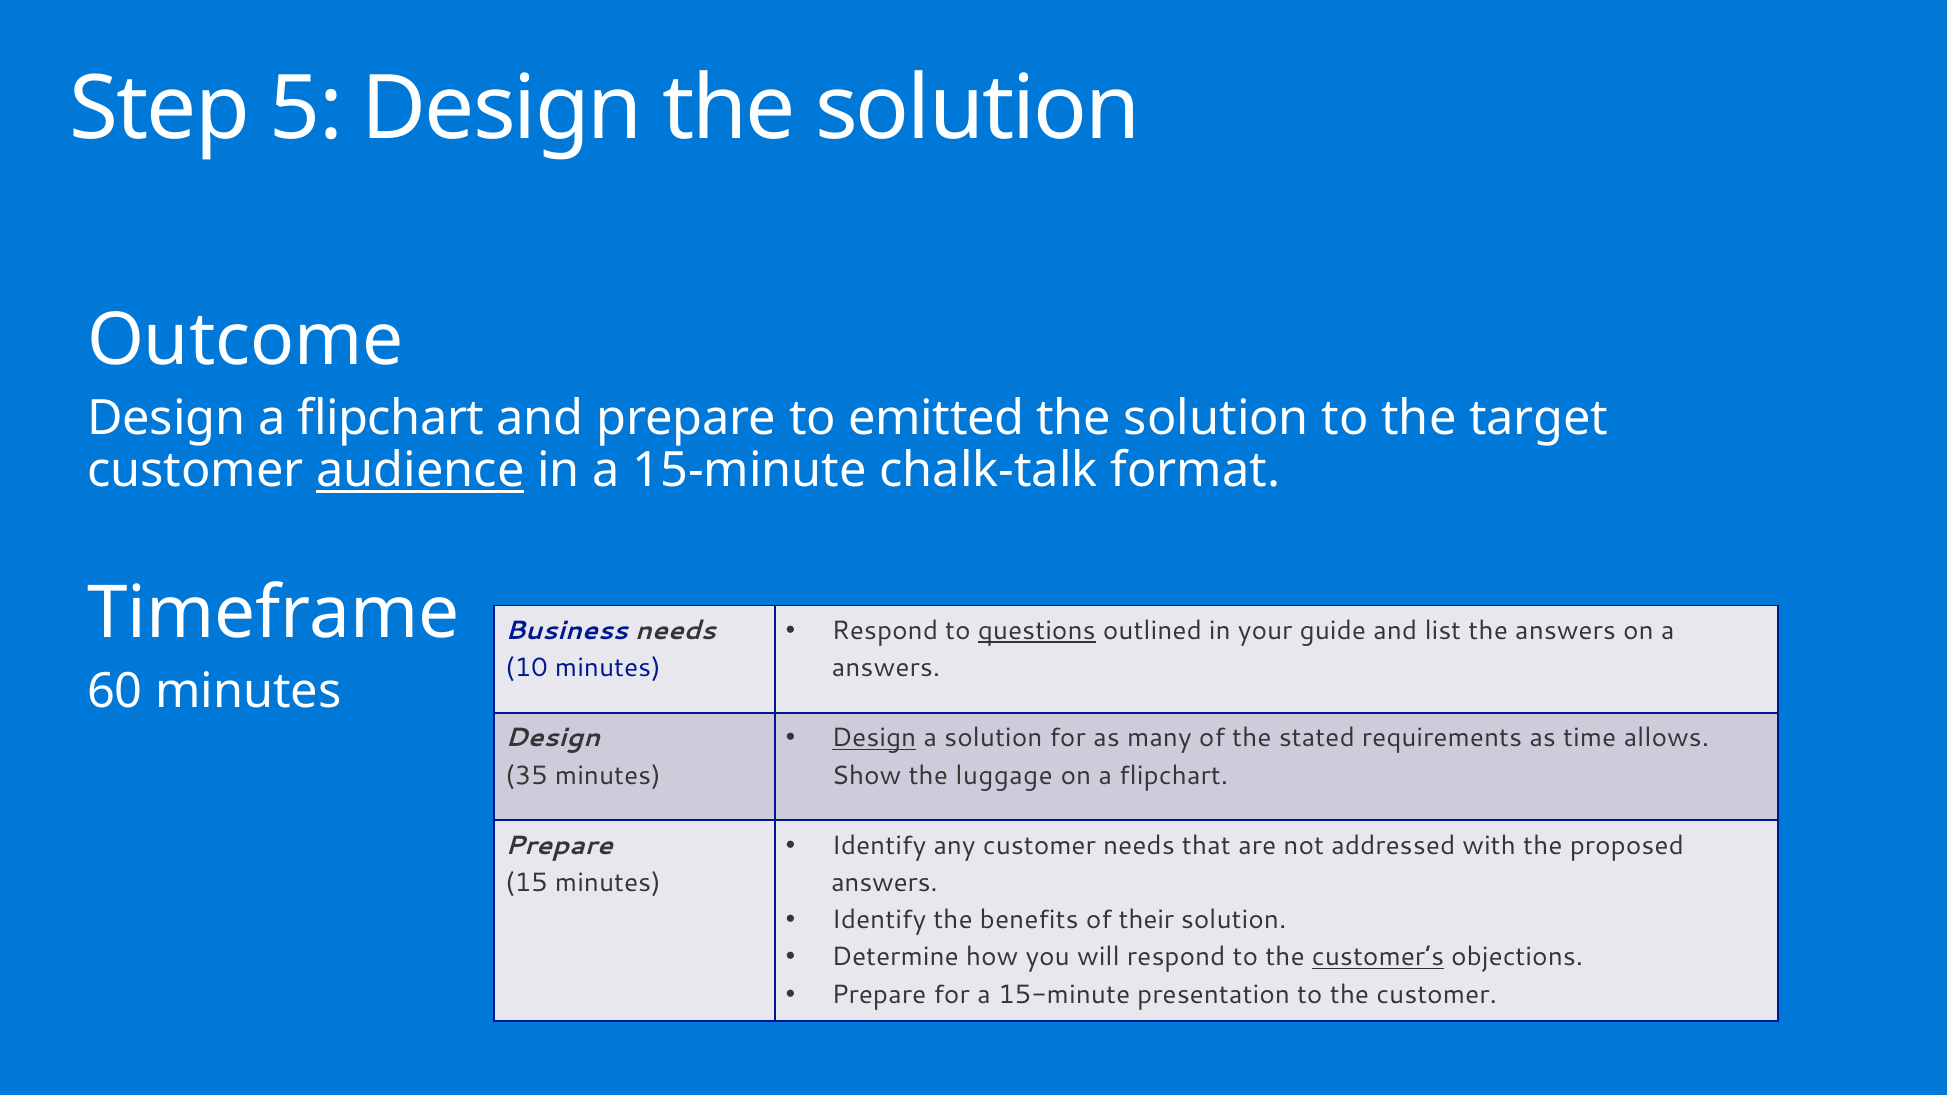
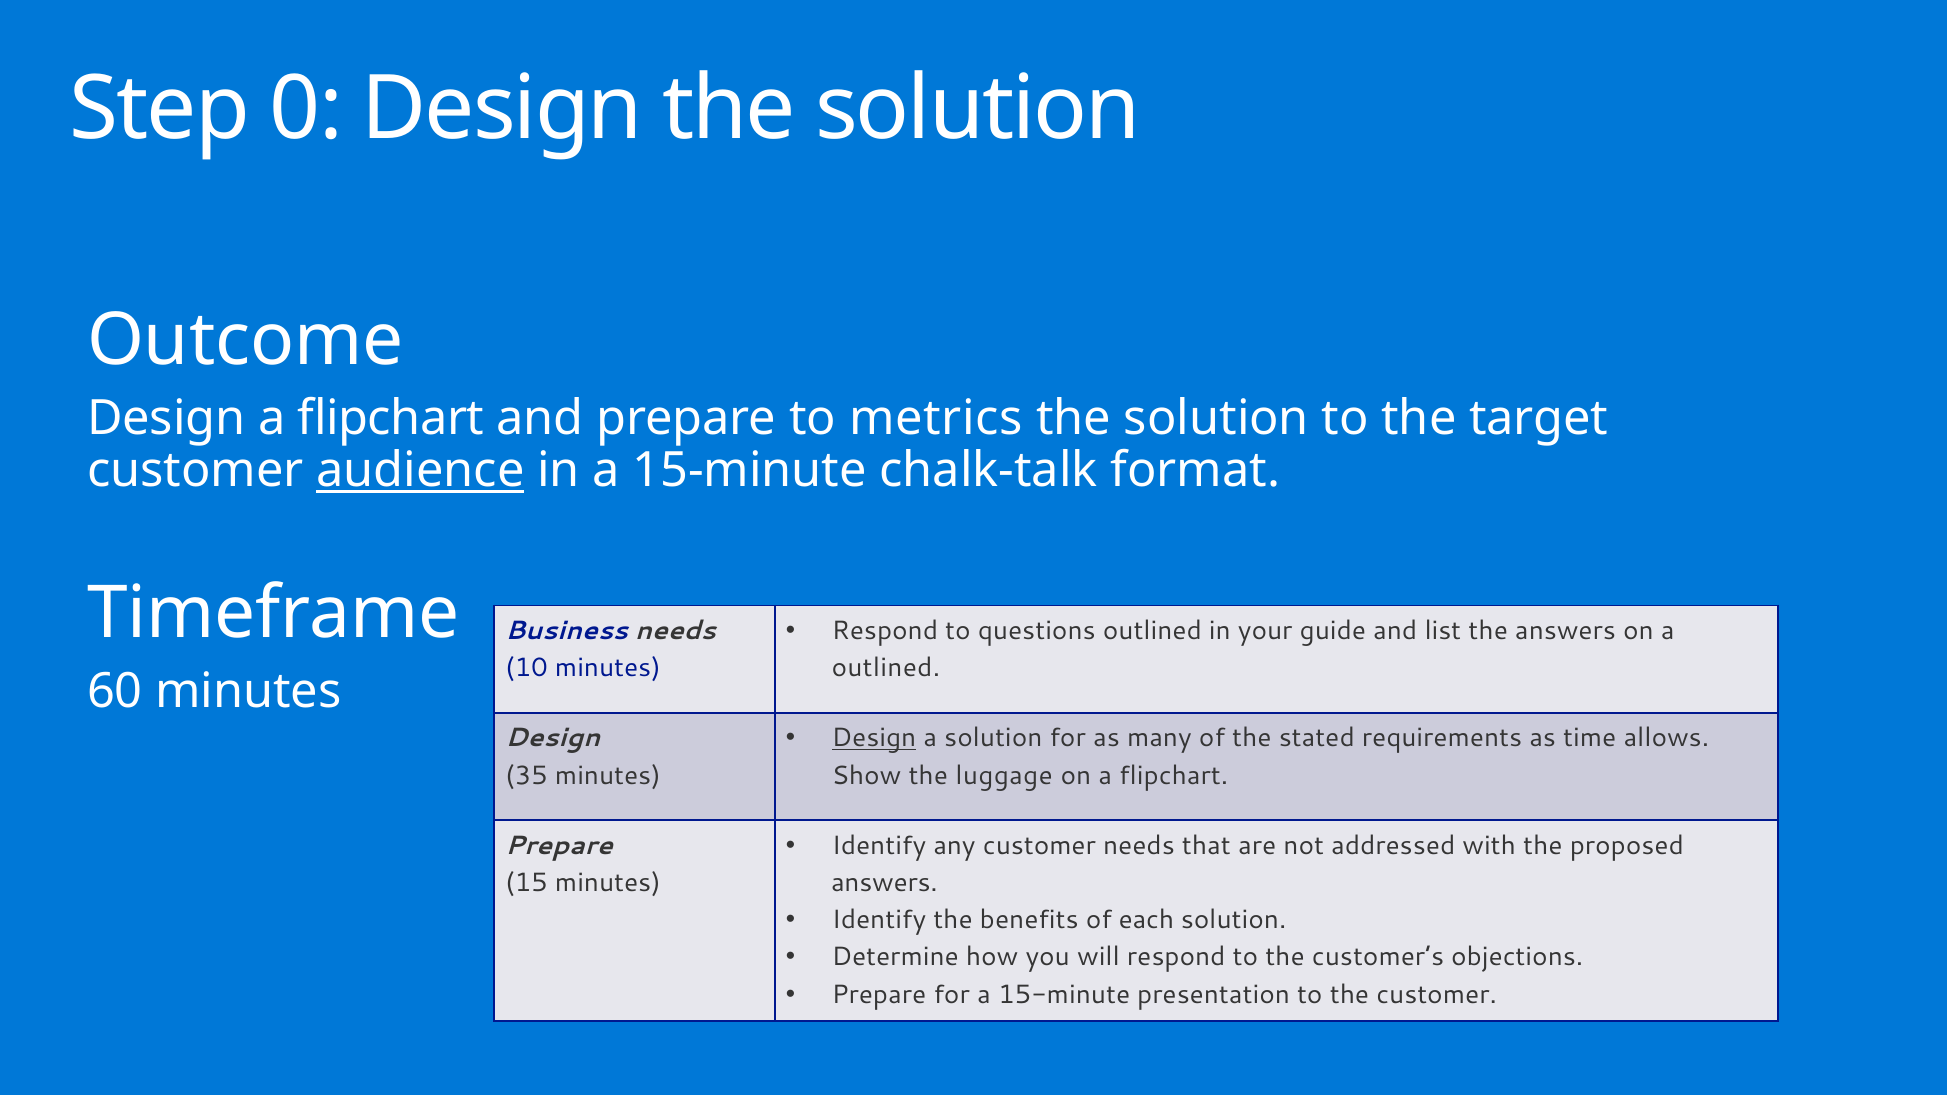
5: 5 -> 0
emitted: emitted -> metrics
questions underline: present -> none
answers at (886, 668): answers -> outlined
their: their -> each
customer’s underline: present -> none
